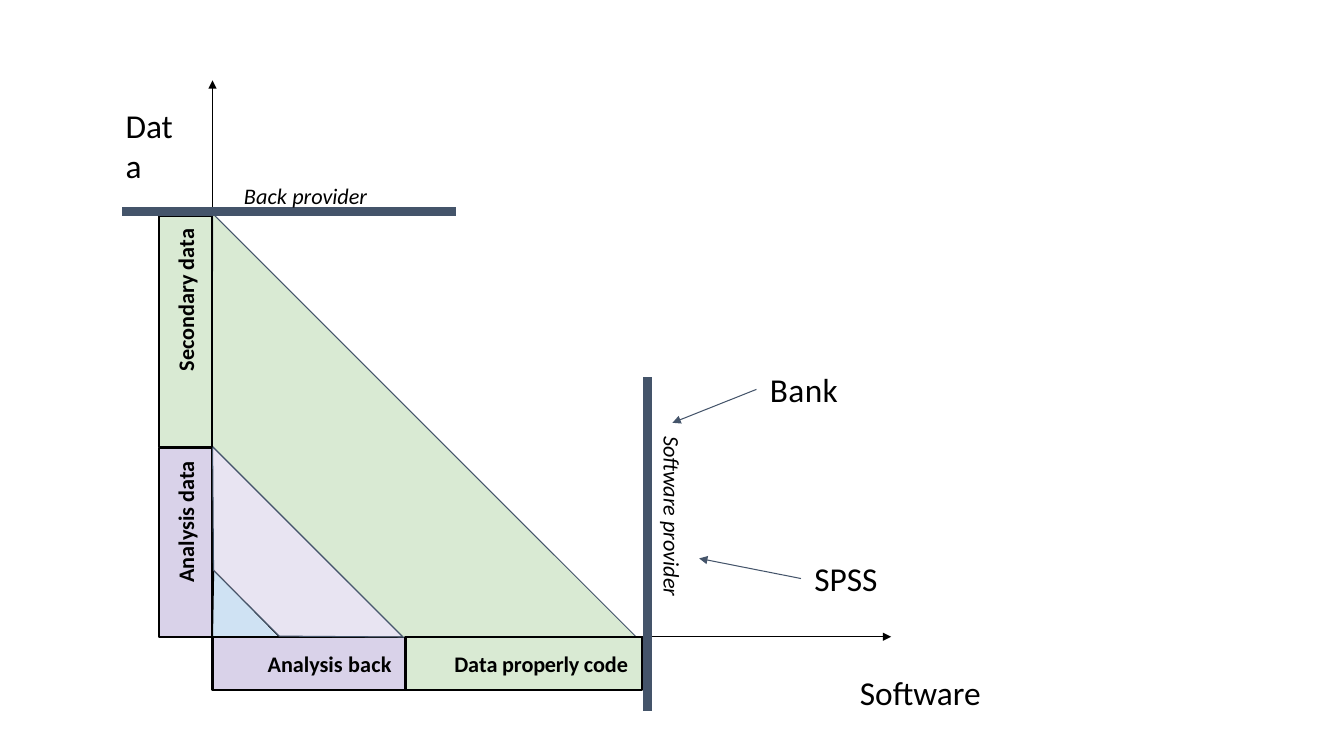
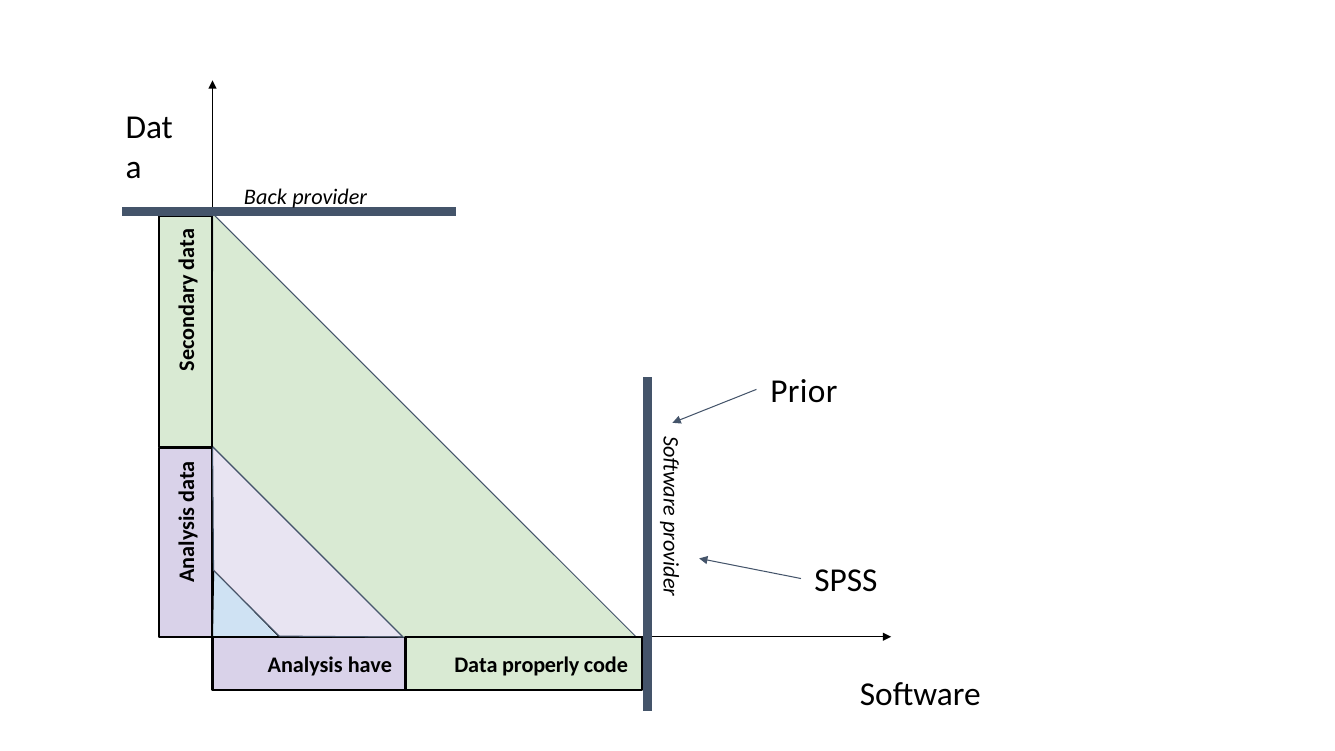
Bank: Bank -> Prior
Analysis back: back -> have
